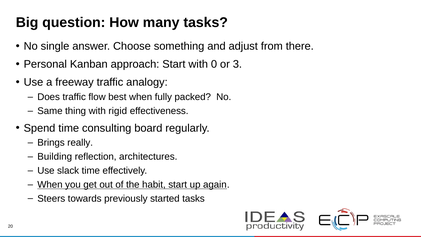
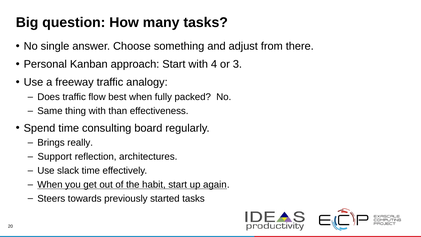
0: 0 -> 4
rigid: rigid -> than
Building: Building -> Support
